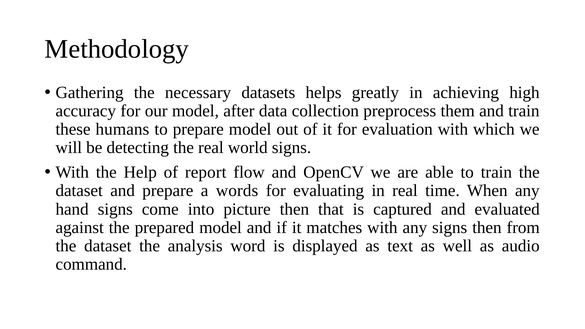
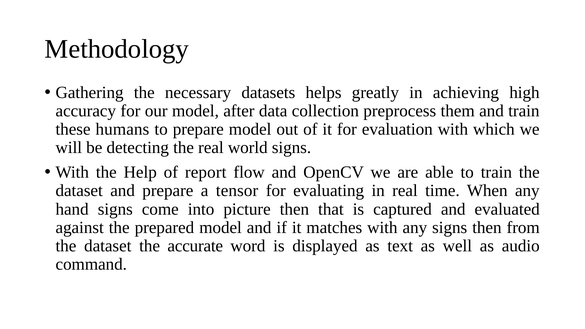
words: words -> tensor
analysis: analysis -> accurate
